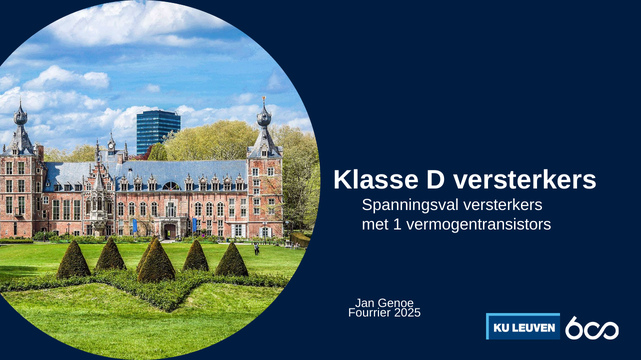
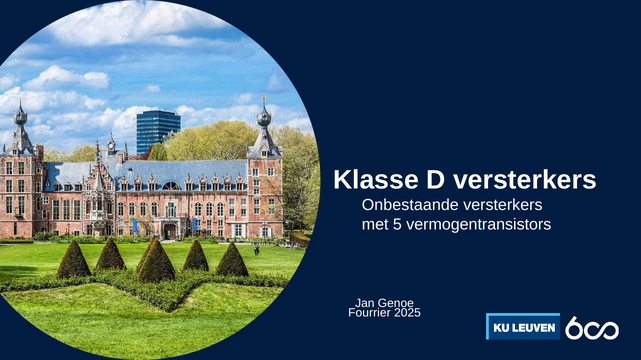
Spanningsval: Spanningsval -> Onbestaande
1: 1 -> 5
